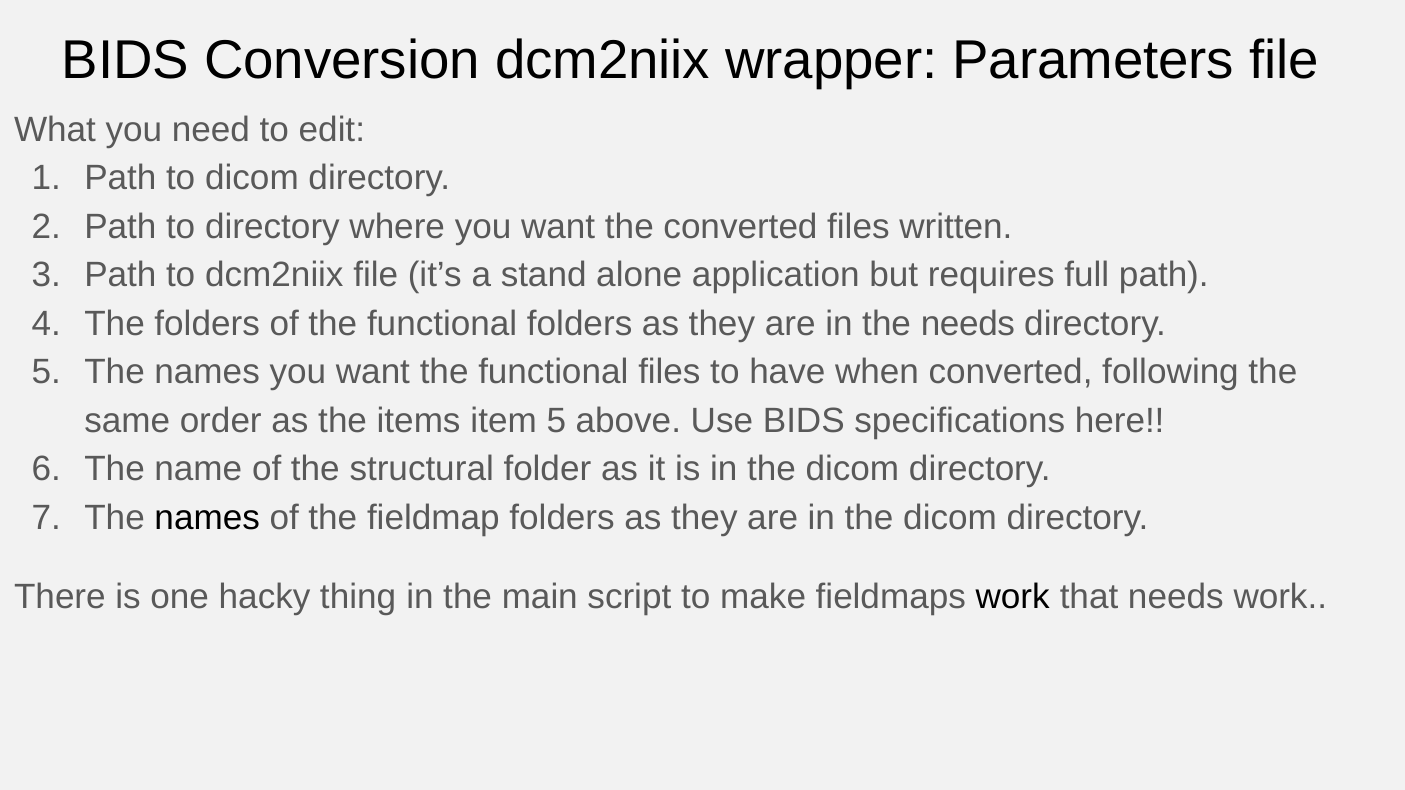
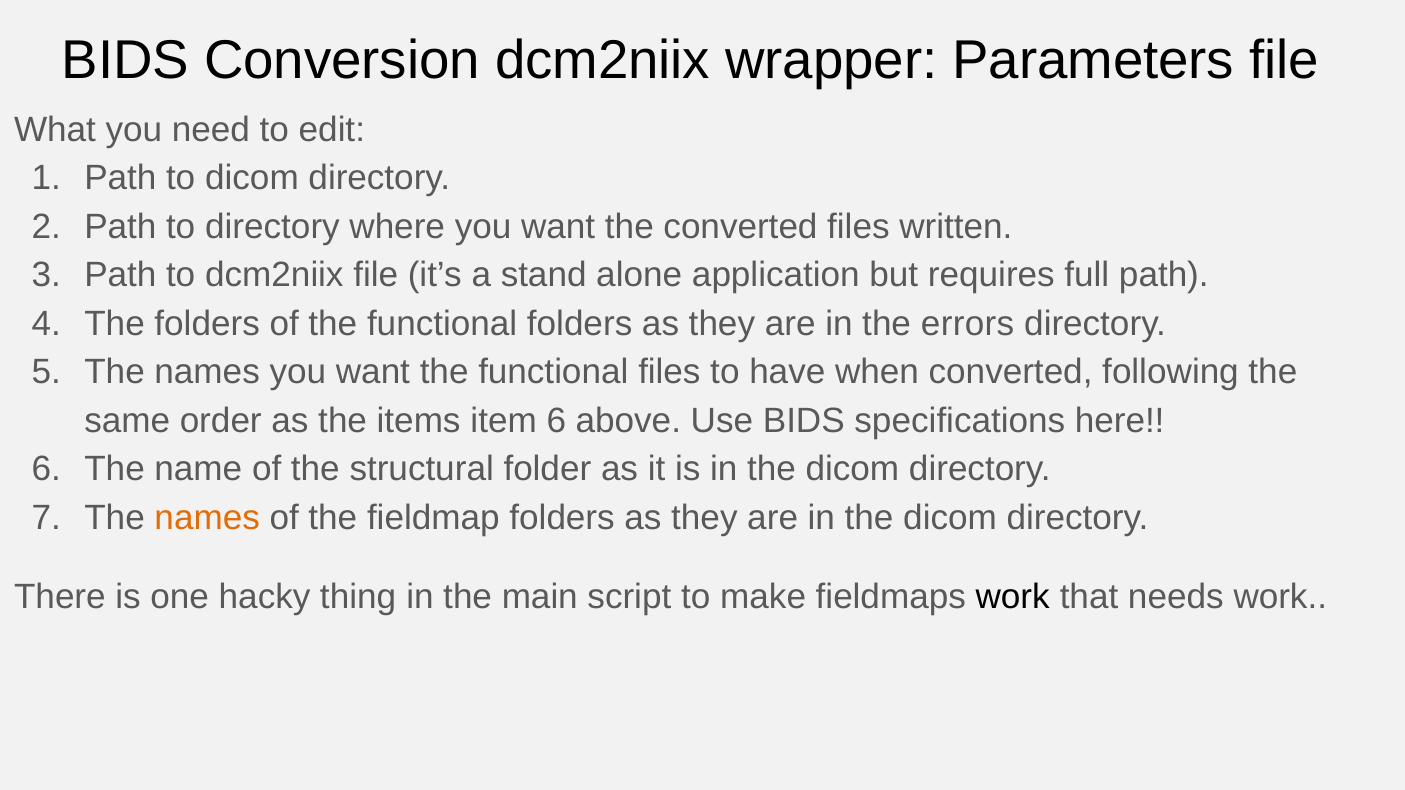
the needs: needs -> errors
item 5: 5 -> 6
names at (207, 518) colour: black -> orange
